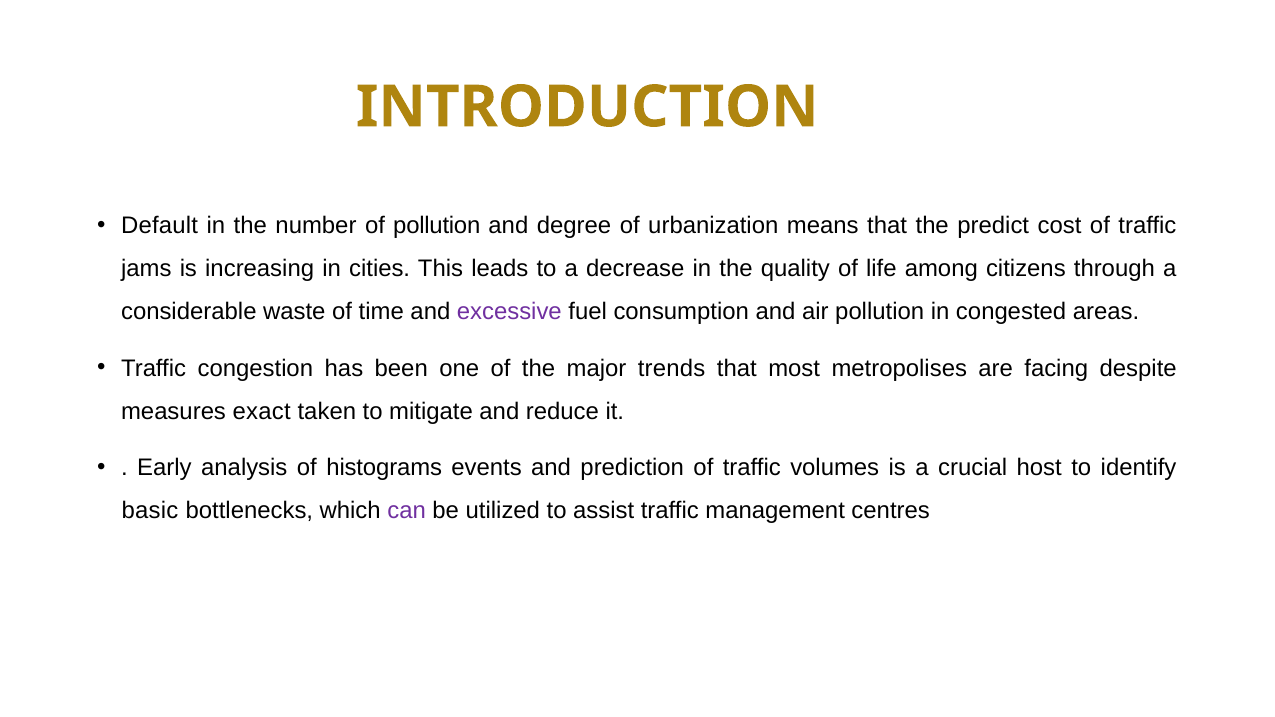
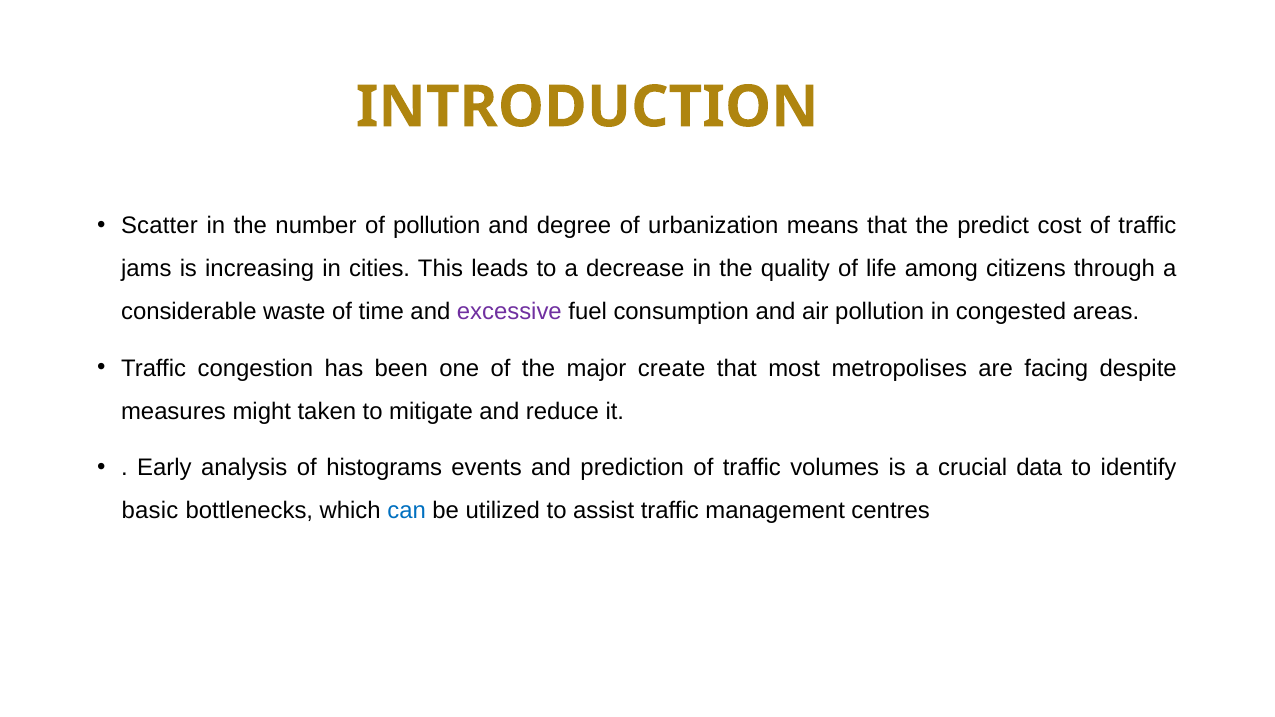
Default: Default -> Scatter
trends: trends -> create
exact: exact -> might
host: host -> data
can colour: purple -> blue
